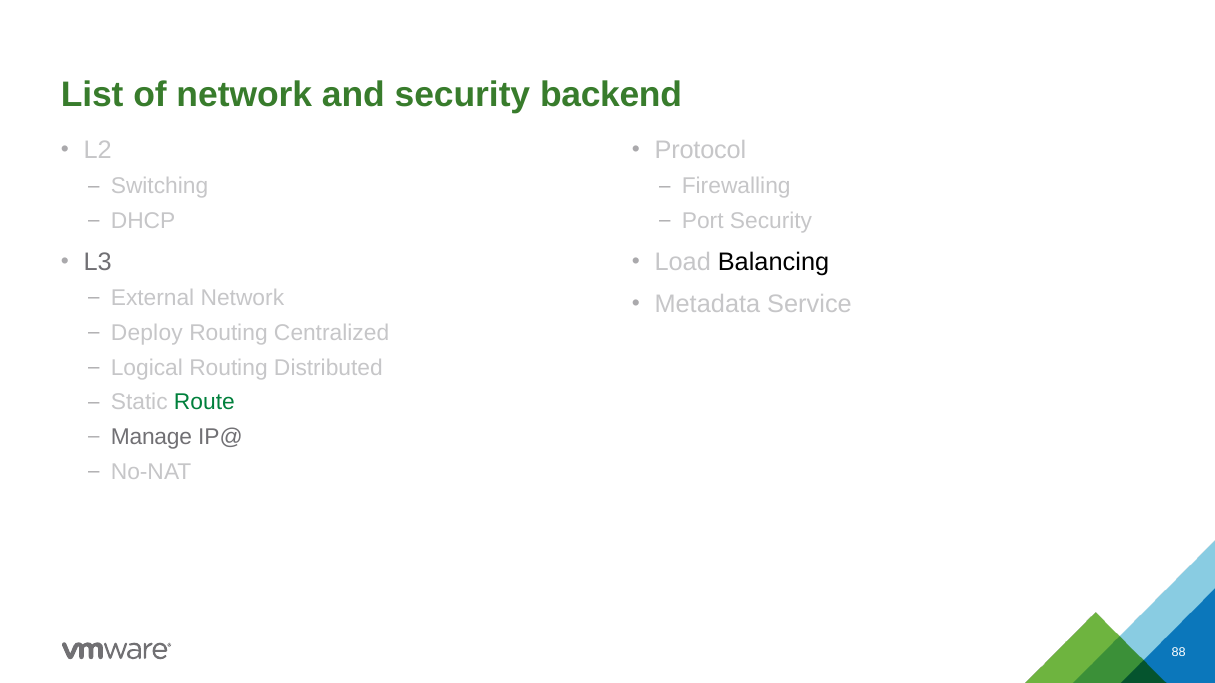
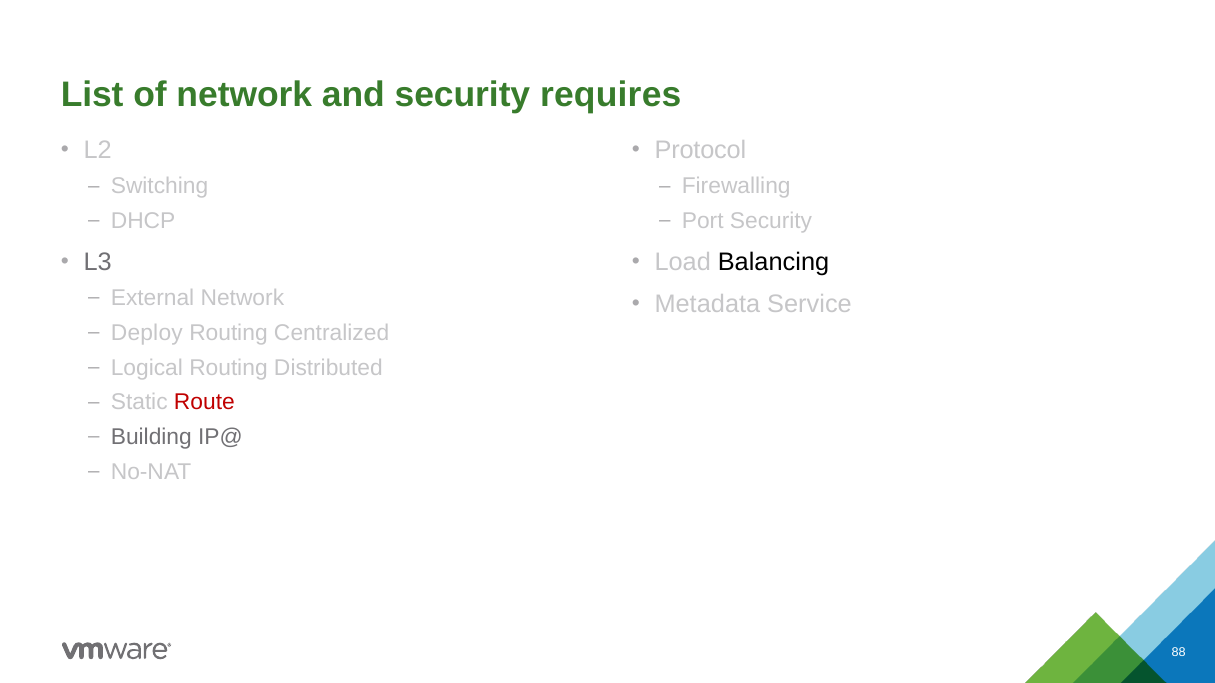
backend: backend -> requires
Route colour: green -> red
Manage: Manage -> Building
